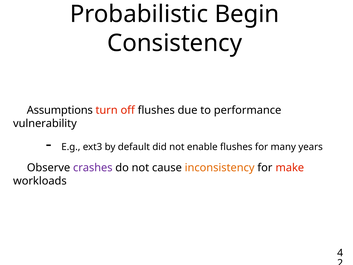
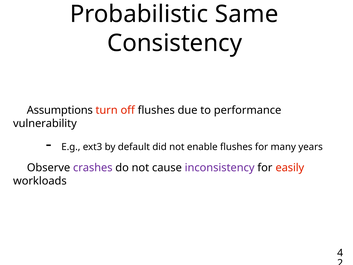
Begin: Begin -> Same
inconsistency colour: orange -> purple
make: make -> easily
